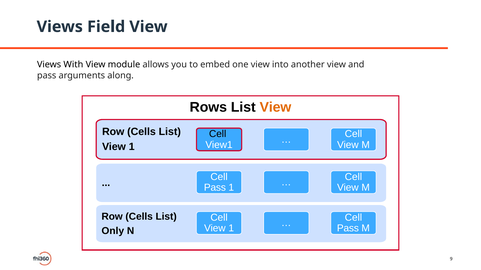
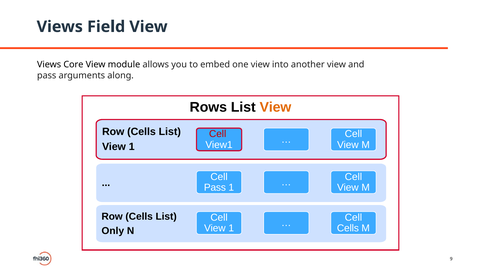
With: With -> Core
Cell at (218, 134) colour: black -> red
Pass at (348, 229): Pass -> Cells
